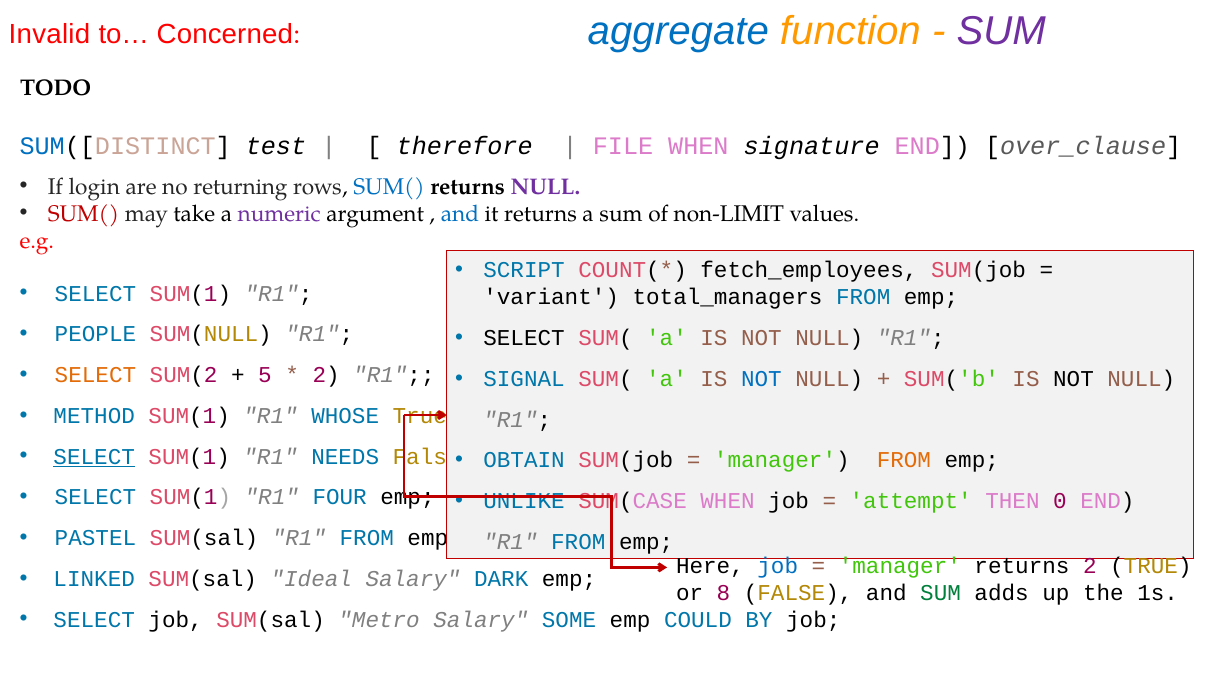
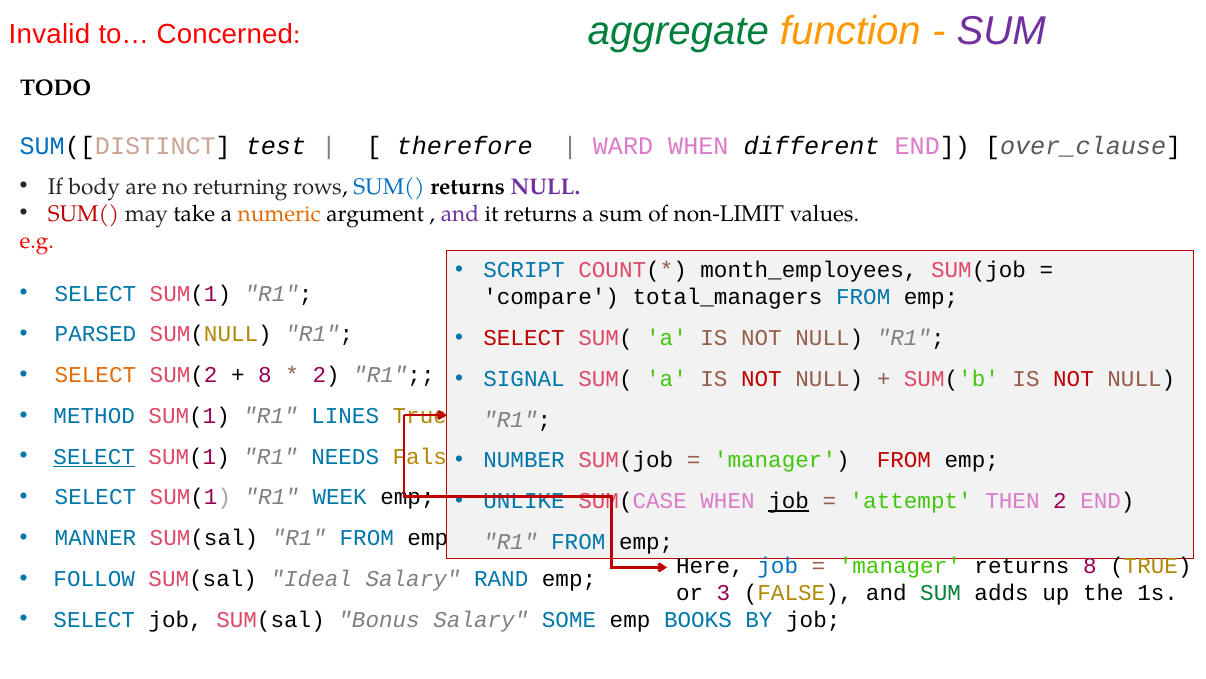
aggregate colour: blue -> green
FILE: FILE -> WARD
signature: signature -> different
login: login -> body
numeric colour: purple -> orange
and at (460, 214) colour: blue -> purple
fetch_employees: fetch_employees -> month_employees
variant: variant -> compare
PEOPLE: PEOPLE -> PARSED
SELECT at (524, 338) colour: black -> red
5 at (265, 375): 5 -> 8
NOT at (761, 379) colour: blue -> red
NOT at (1074, 379) colour: black -> red
WHOSE: WHOSE -> LINES
OBTAIN: OBTAIN -> NUMBER
FROM at (904, 460) colour: orange -> red
FOUR: FOUR -> WEEK
job at (789, 501) underline: none -> present
THEN 0: 0 -> 2
PASTEL: PASTEL -> MANNER
returns 2: 2 -> 8
LINKED: LINKED -> FOLLOW
DARK: DARK -> RAND
8: 8 -> 3
Metro: Metro -> Bonus
COULD: COULD -> BOOKS
